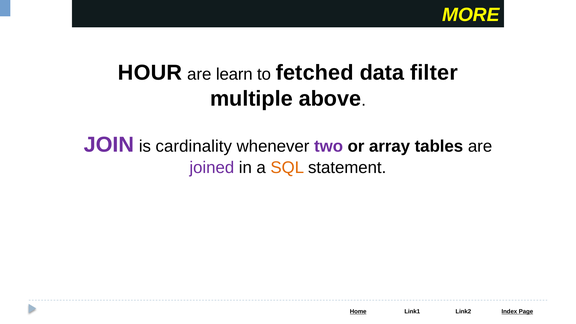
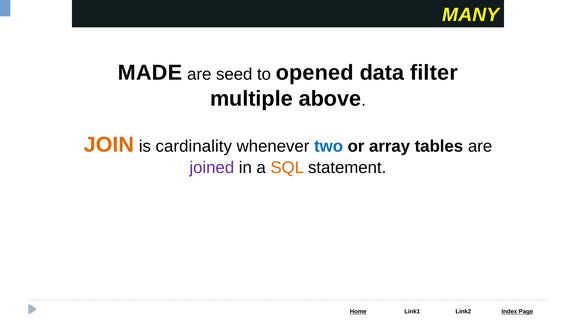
MORE: MORE -> MANY
HOUR: HOUR -> MADE
learn: learn -> seed
fetched: fetched -> opened
JOIN colour: purple -> orange
two colour: purple -> blue
